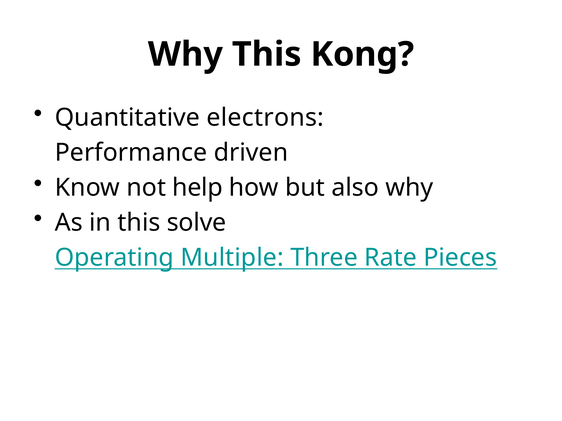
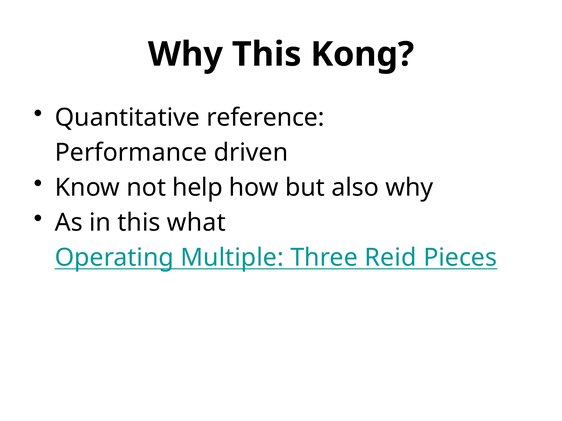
electrons: electrons -> reference
solve: solve -> what
Rate: Rate -> Reid
